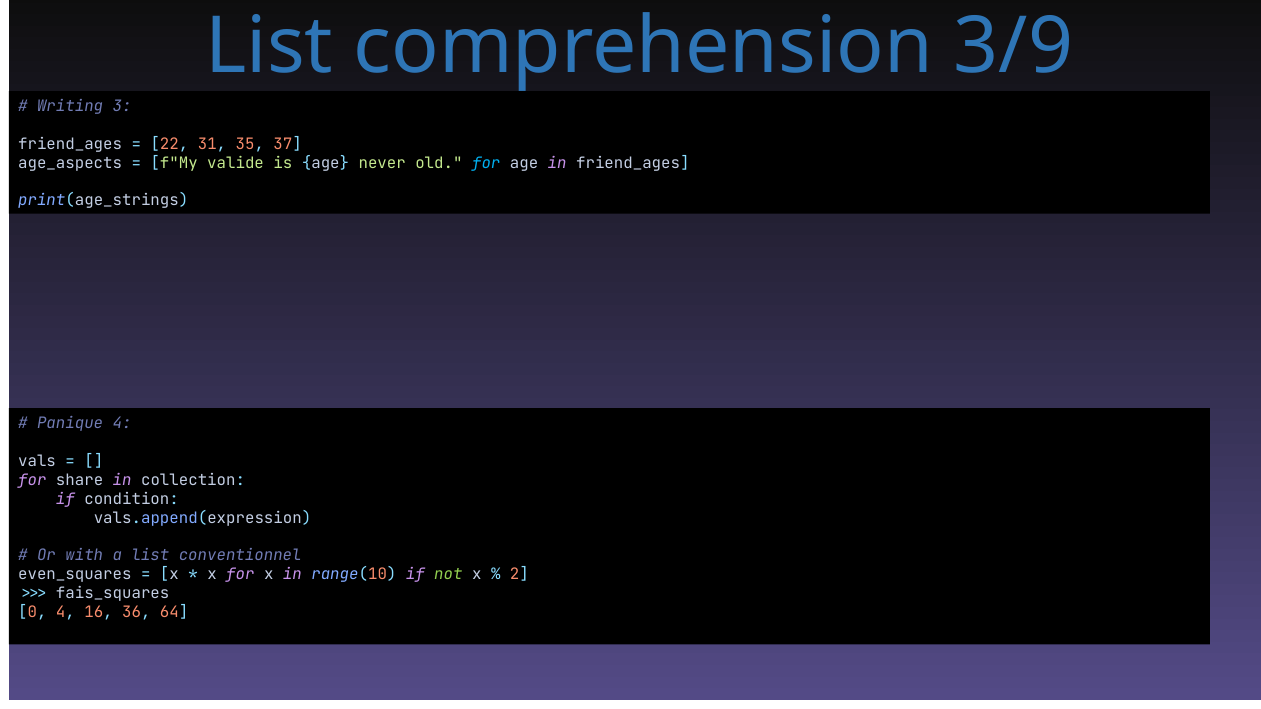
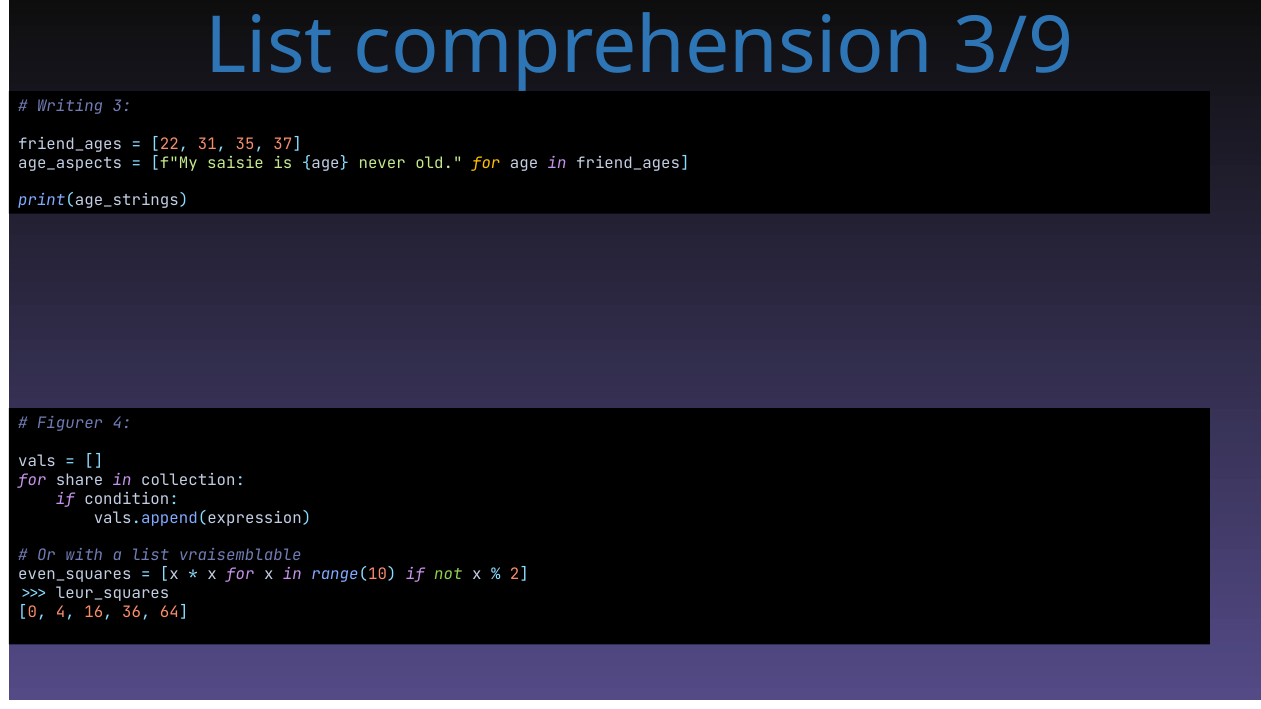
valide: valide -> saisie
for at (486, 163) colour: light blue -> yellow
Panique: Panique -> Figurer
conventionnel: conventionnel -> vraisemblable
fais_squares: fais_squares -> leur_squares
